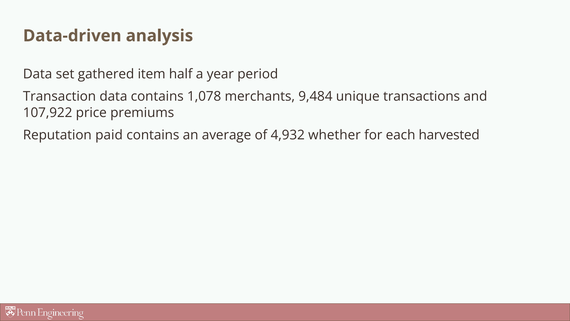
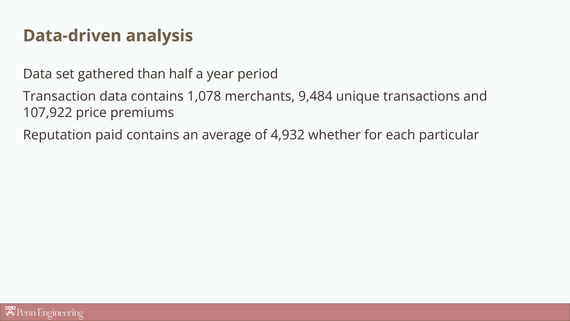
item: item -> than
harvested: harvested -> particular
